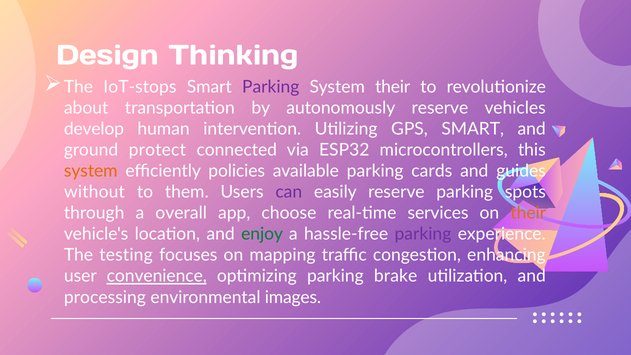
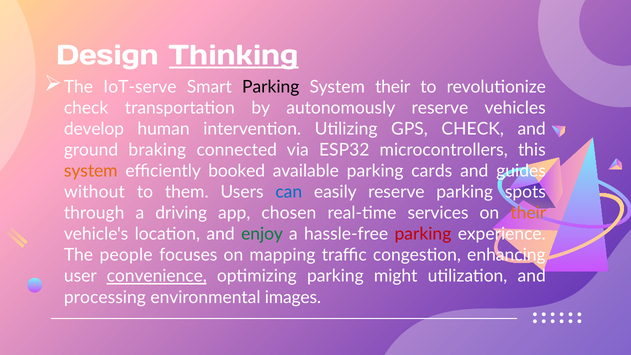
Thinking underline: none -> present
IoT-stops: IoT-stops -> IoT-serve
Parking at (271, 87) colour: purple -> black
about at (86, 108): about -> check
GPS SMART: SMART -> CHECK
protect: protect -> braking
policies: policies -> booked
can colour: purple -> blue
overall: overall -> driving
choose: choose -> chosen
parking at (423, 234) colour: purple -> red
testing: testing -> people
brake: brake -> might
